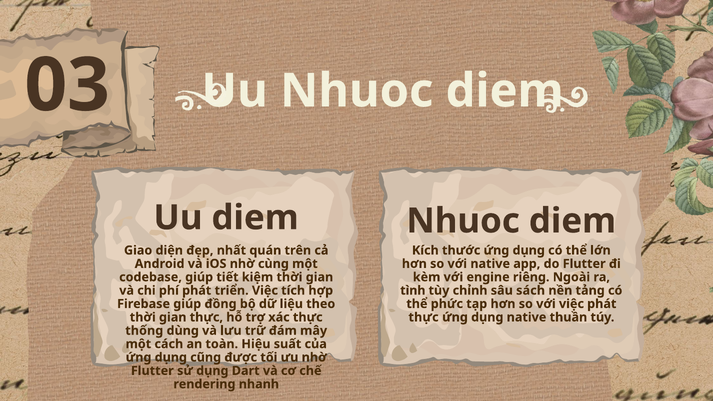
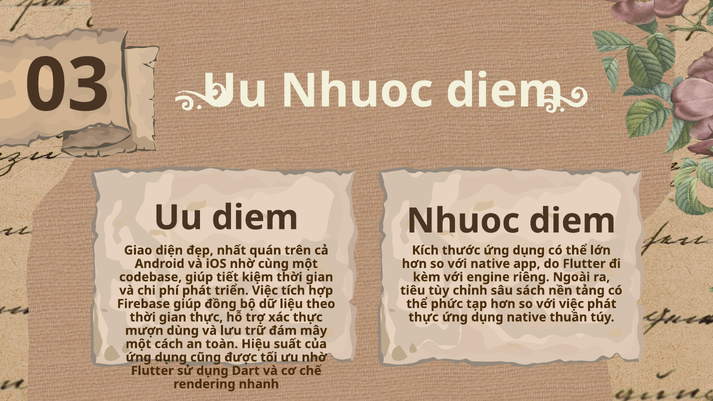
tình: tình -> tiêu
thống: thống -> mượn
